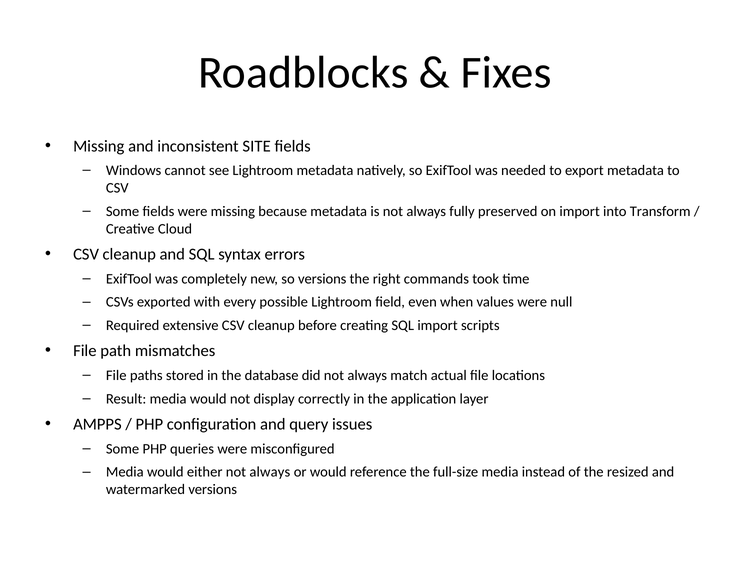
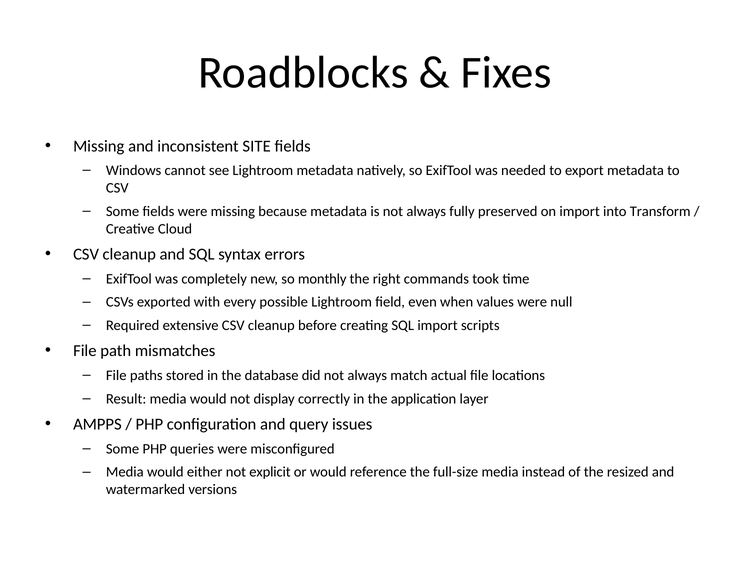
so versions: versions -> monthly
either not always: always -> explicit
